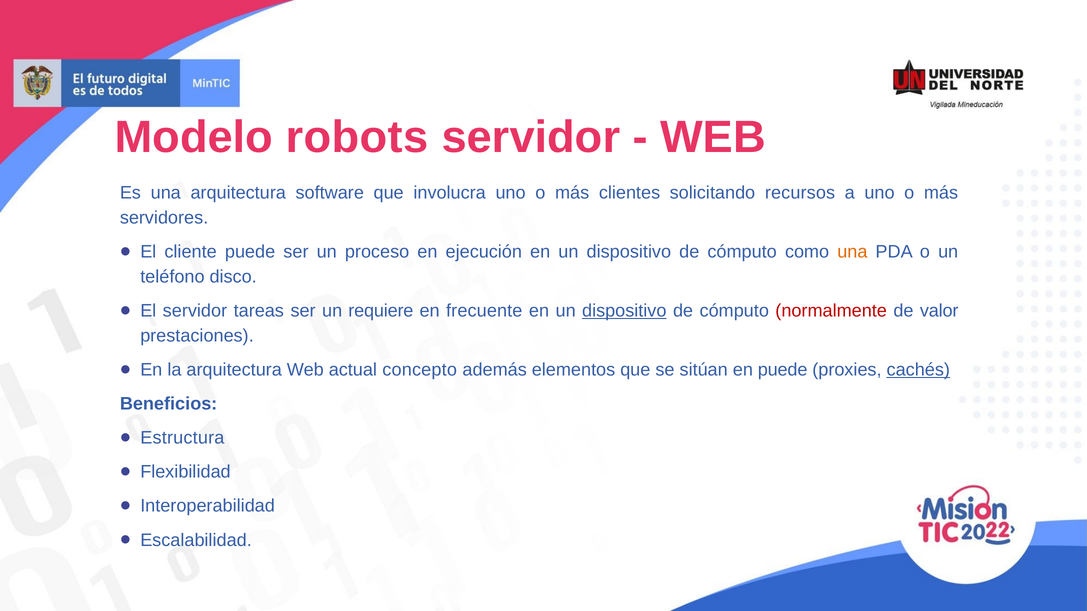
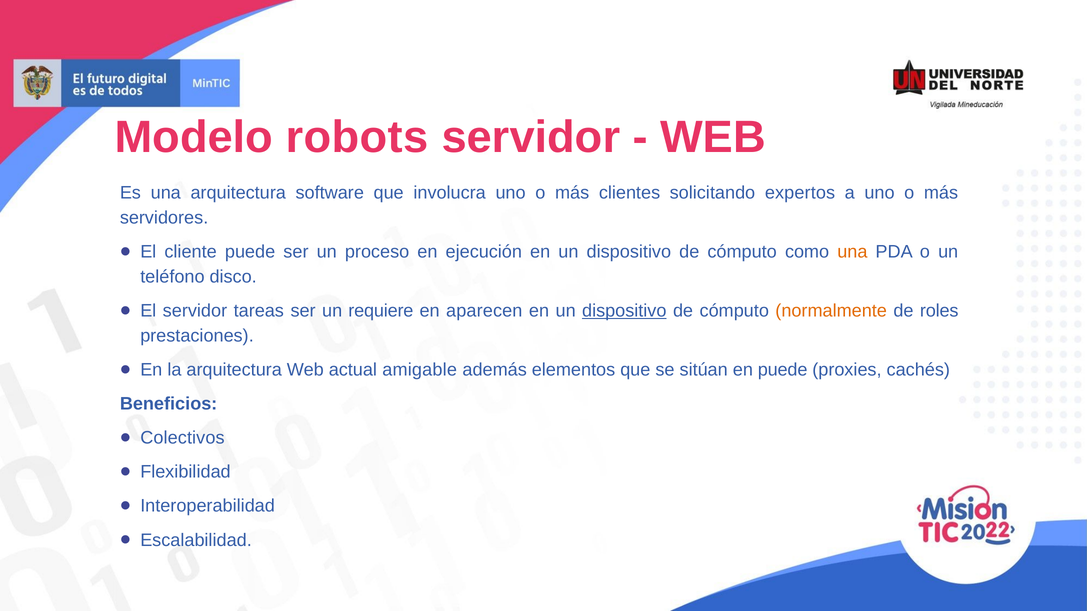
recursos: recursos -> expertos
frecuente: frecuente -> aparecen
normalmente colour: red -> orange
valor: valor -> roles
concepto: concepto -> amigable
cachés underline: present -> none
Estructura: Estructura -> Colectivos
